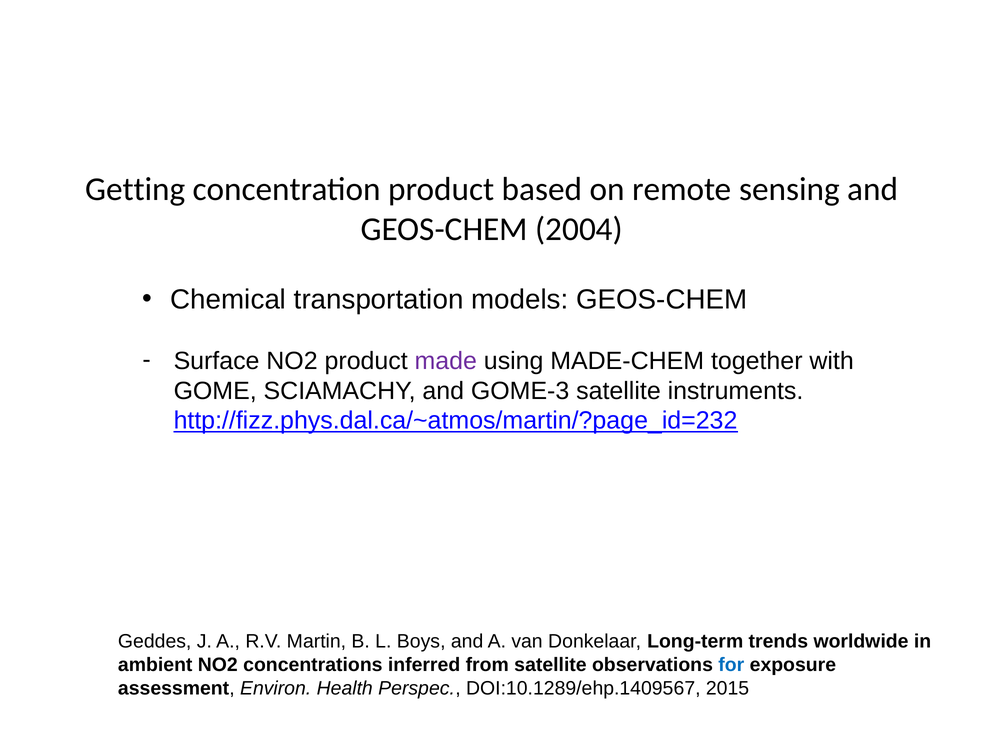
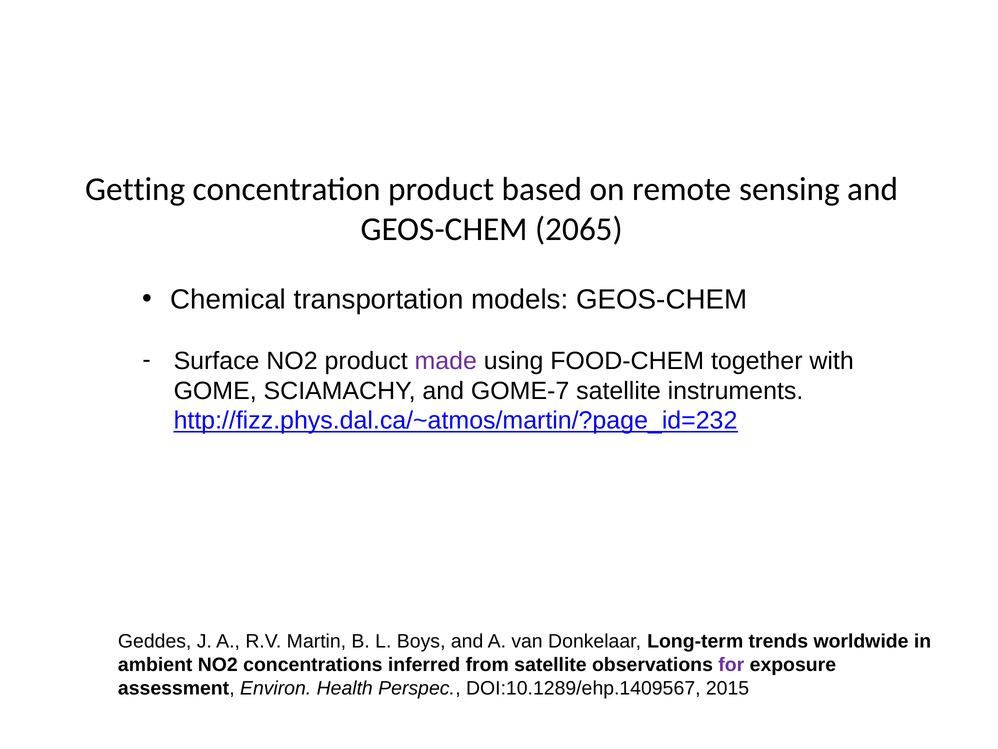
2004: 2004 -> 2065
MADE-CHEM: MADE-CHEM -> FOOD-CHEM
GOME-3: GOME-3 -> GOME-7
for colour: blue -> purple
